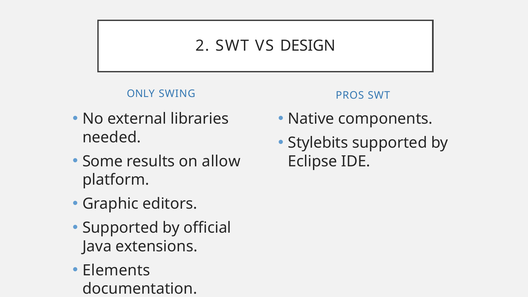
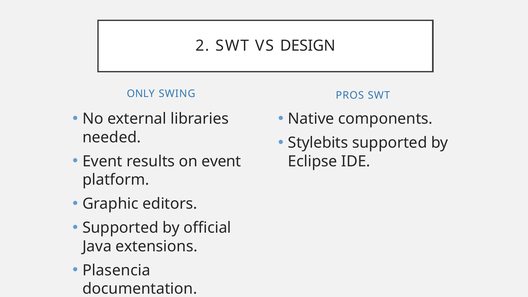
Some at (103, 161): Some -> Event
on allow: allow -> event
Elements: Elements -> Plasencia
